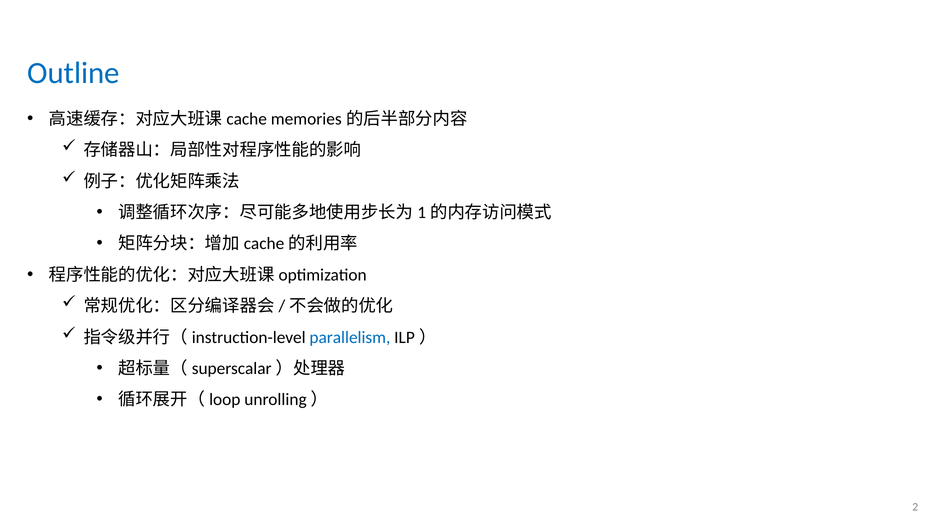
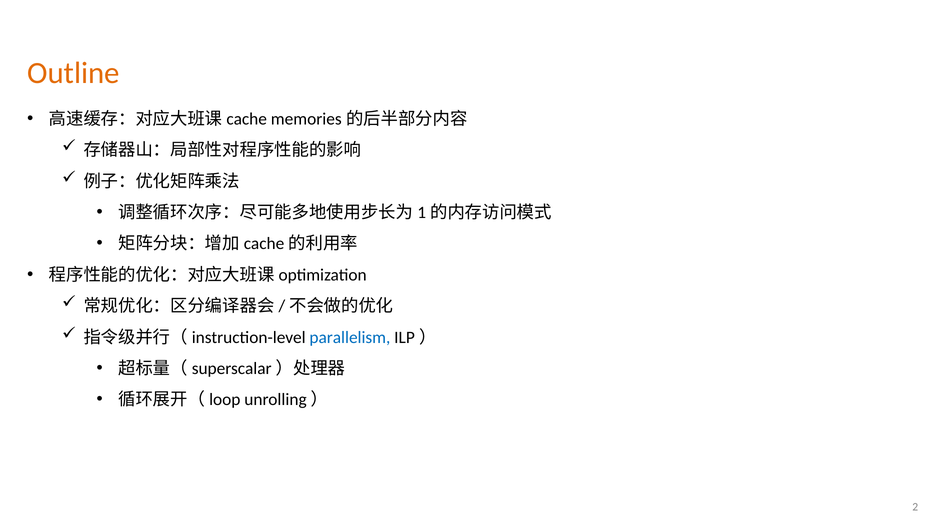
Outline colour: blue -> orange
